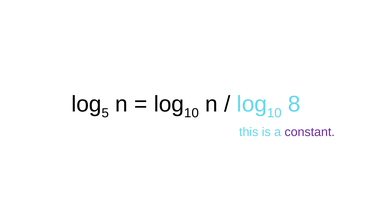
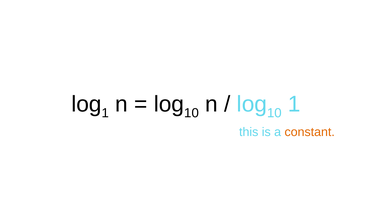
5 at (105, 113): 5 -> 1
8 at (294, 104): 8 -> 1
constant colour: purple -> orange
